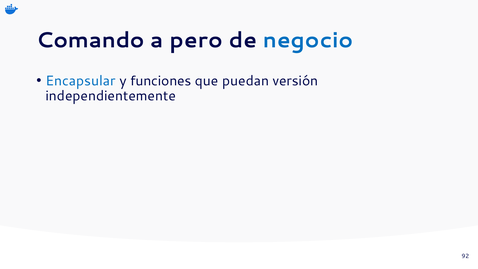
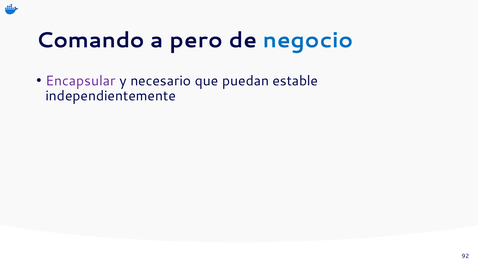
Encapsular colour: blue -> purple
funciones: funciones -> necesario
versión: versión -> estable
